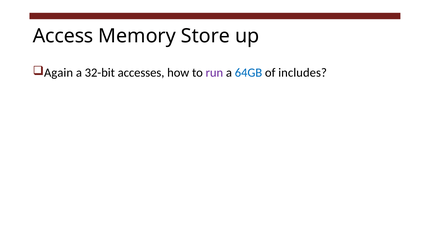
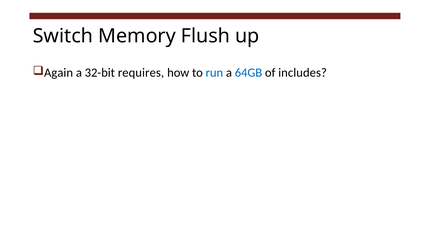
Access: Access -> Switch
Store: Store -> Flush
accesses: accesses -> requires
run colour: purple -> blue
